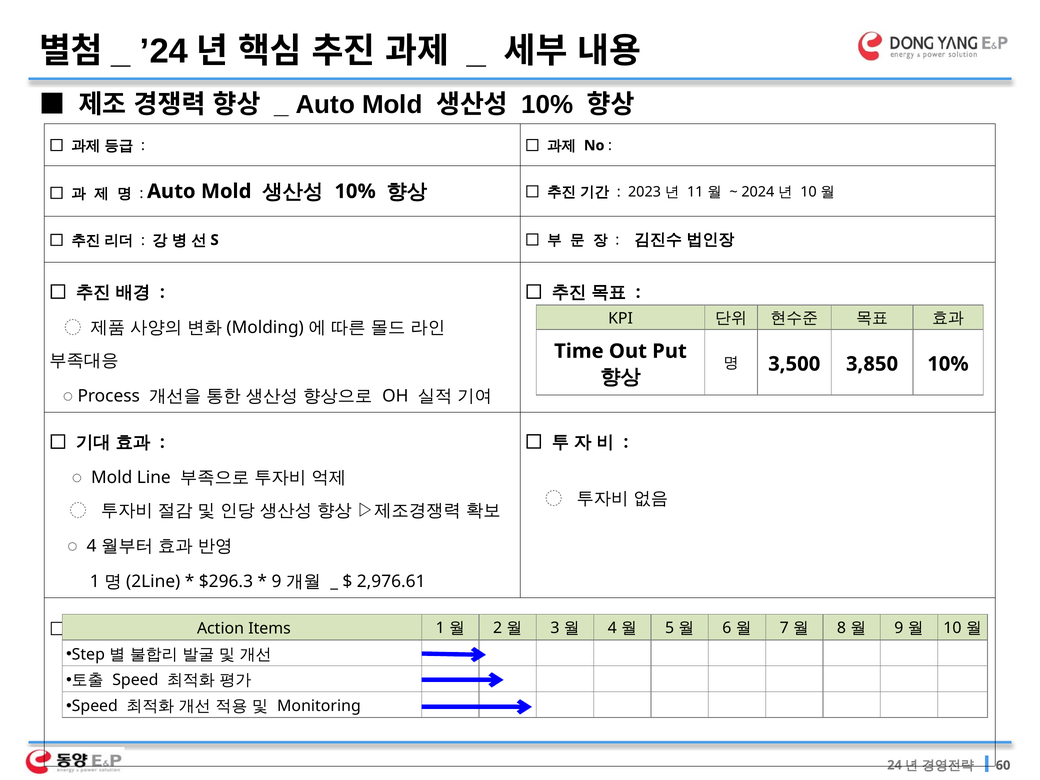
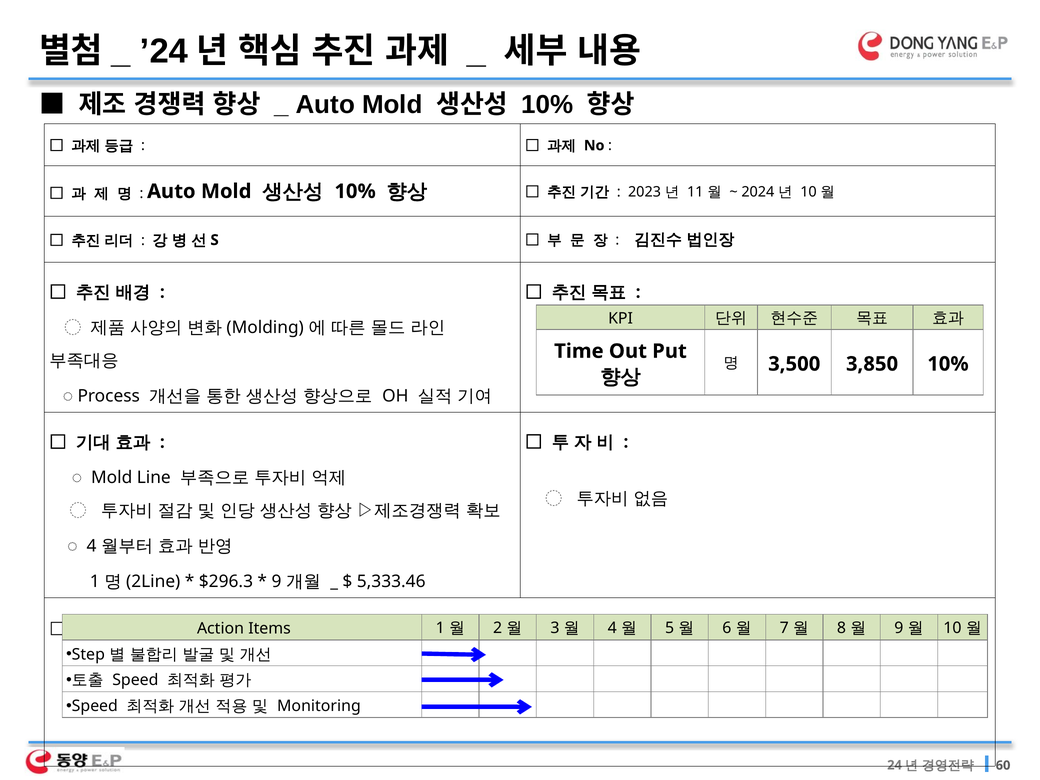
2,976.61: 2,976.61 -> 5,333.46
